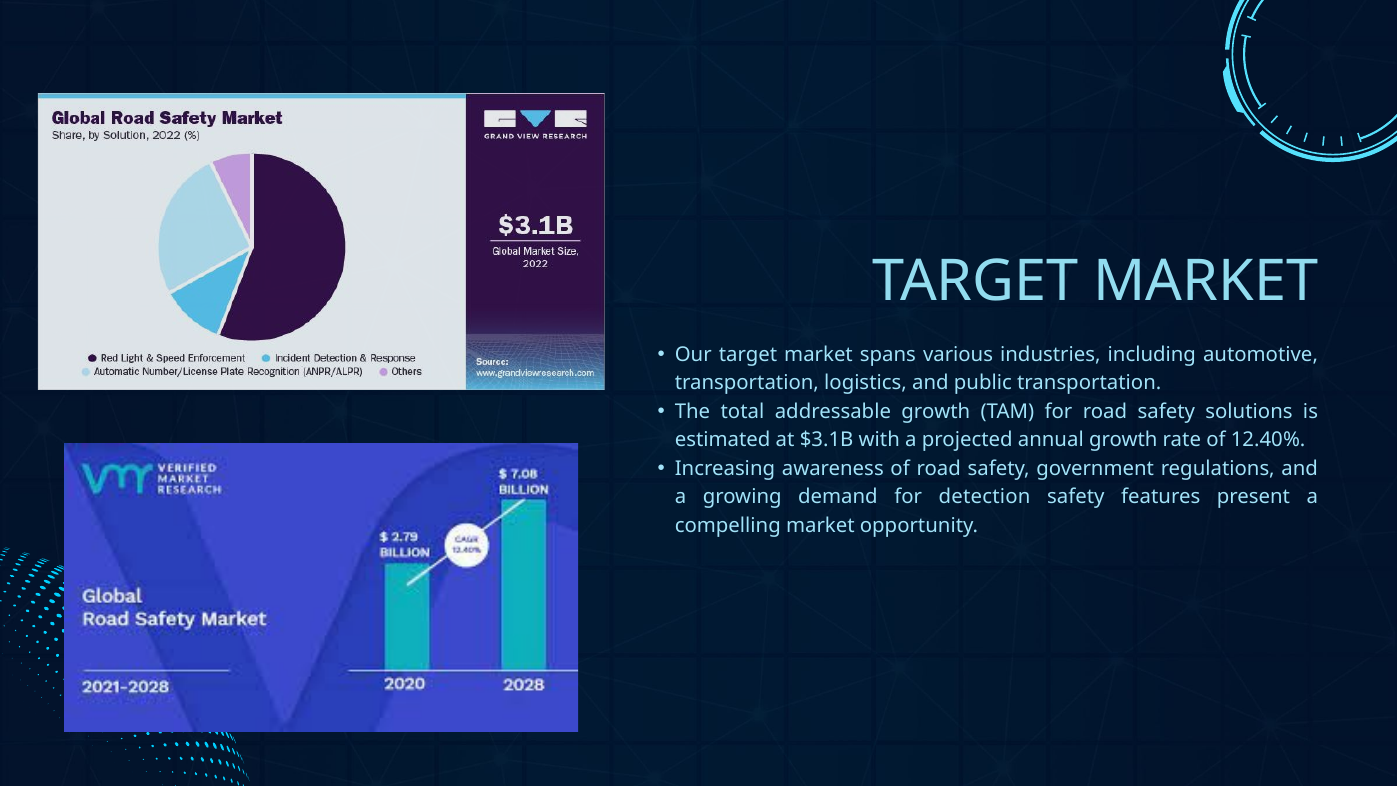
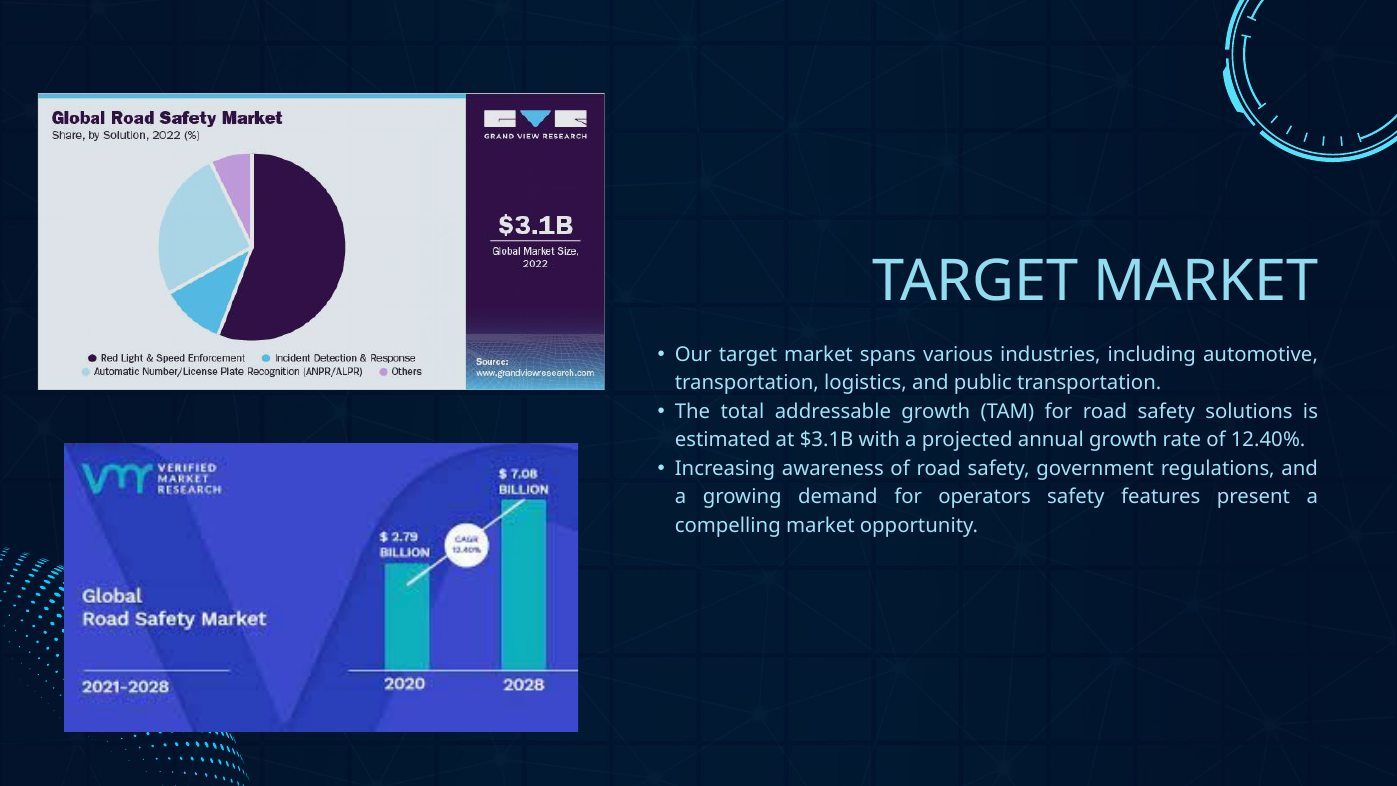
detection: detection -> operators
